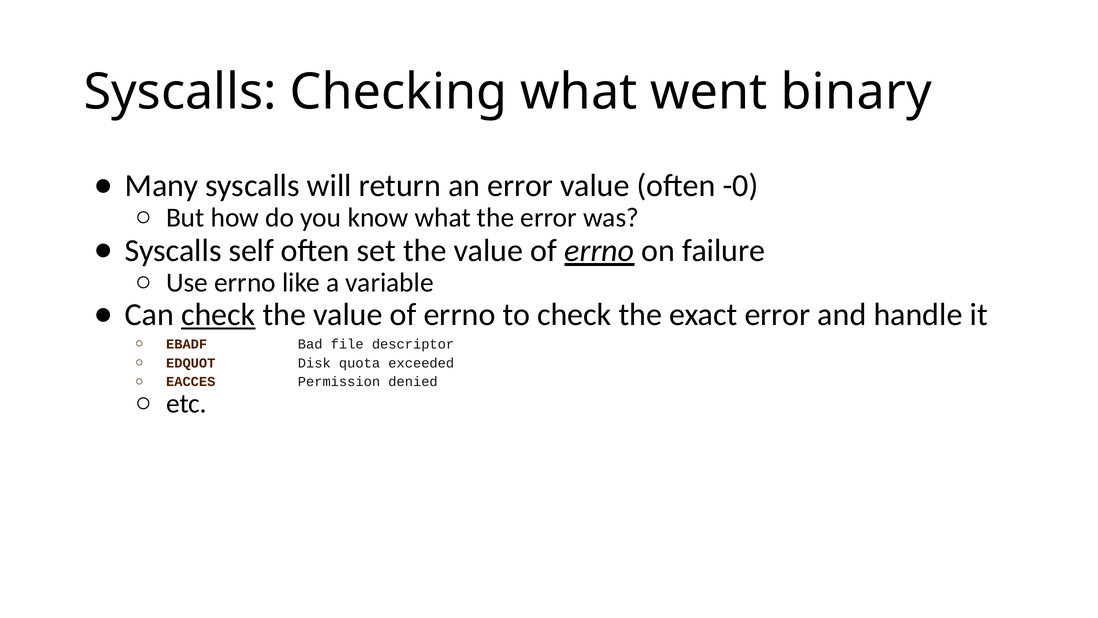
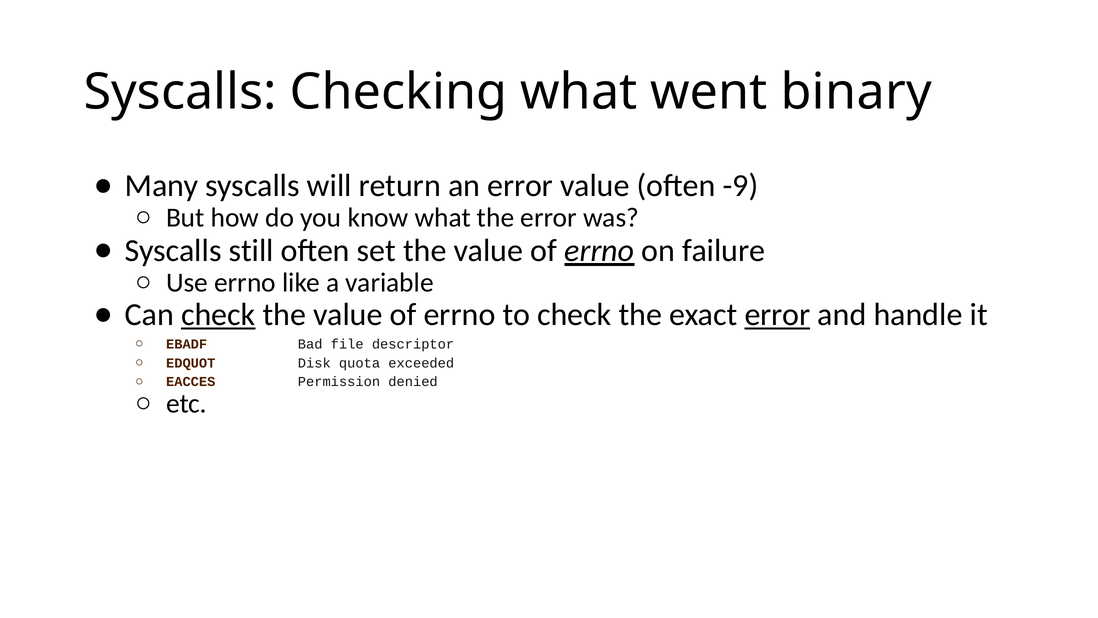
-0: -0 -> -9
self: self -> still
error at (777, 315) underline: none -> present
